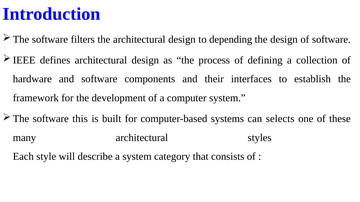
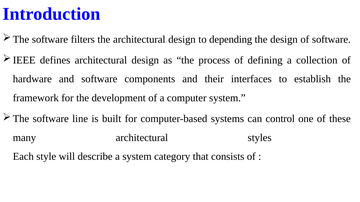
this: this -> line
selects: selects -> control
